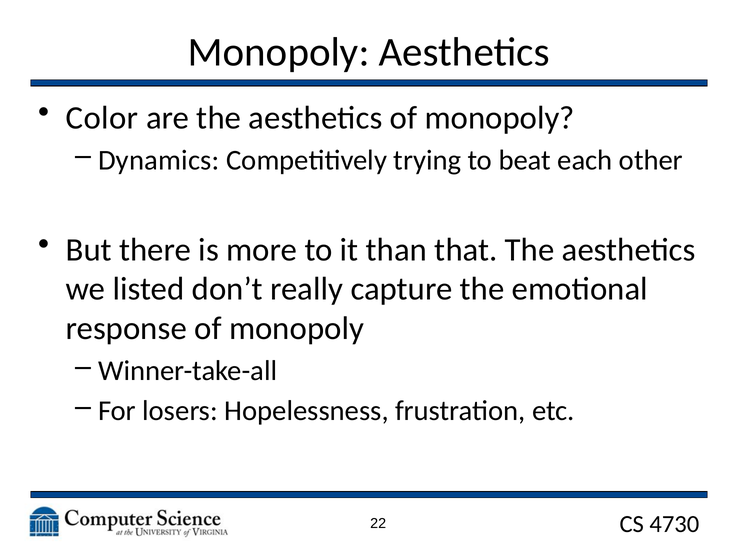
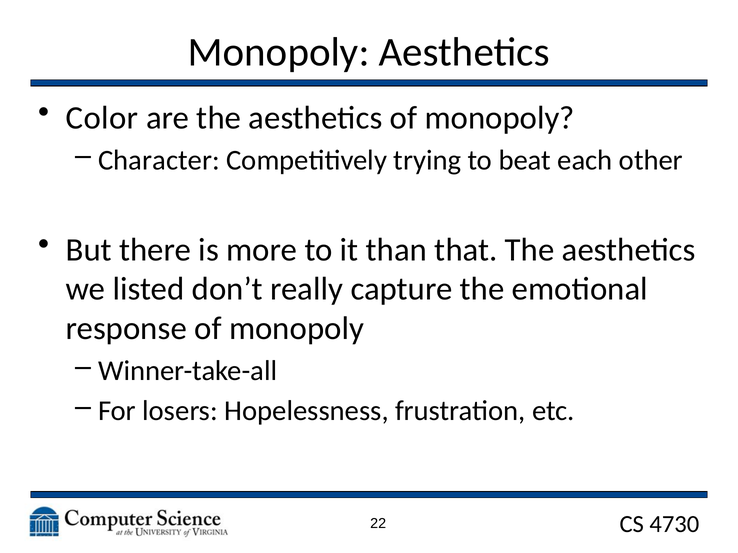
Dynamics: Dynamics -> Character
